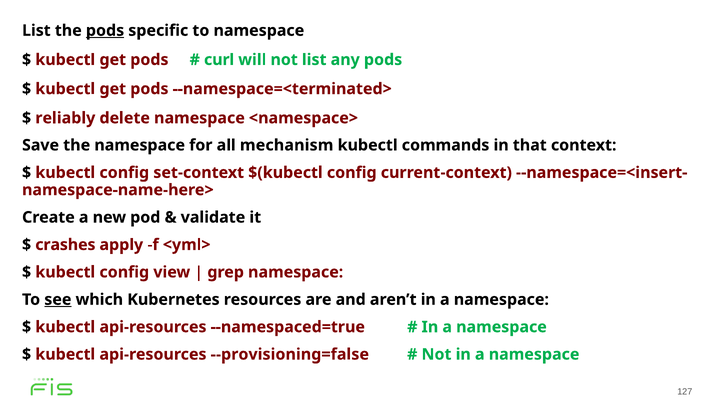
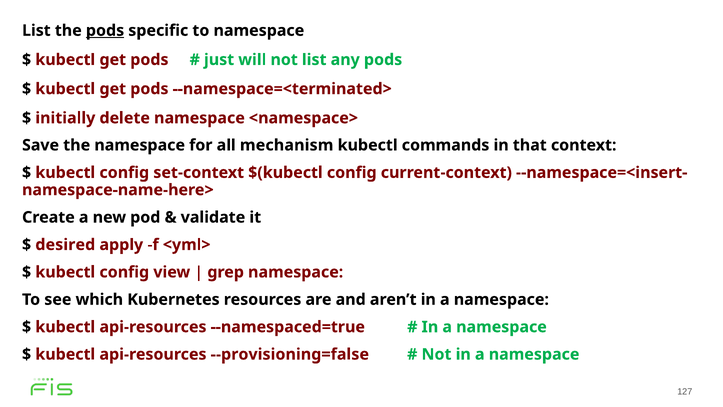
curl: curl -> just
reliably: reliably -> initially
crashes: crashes -> desired
see underline: present -> none
